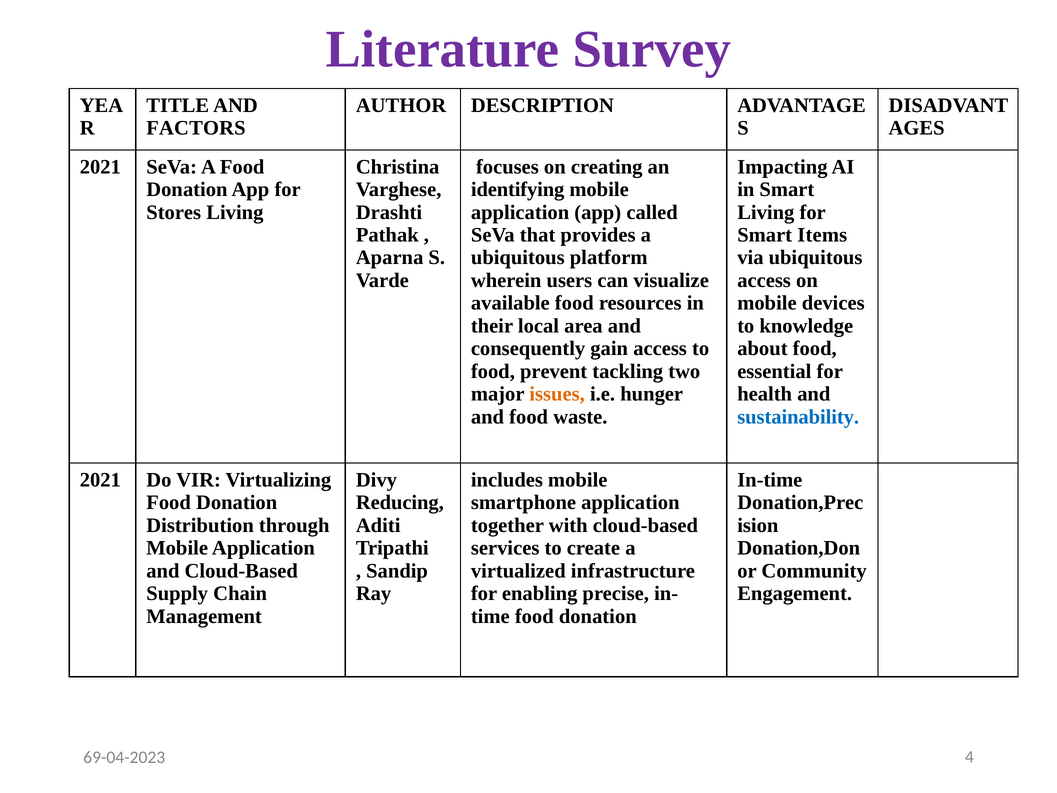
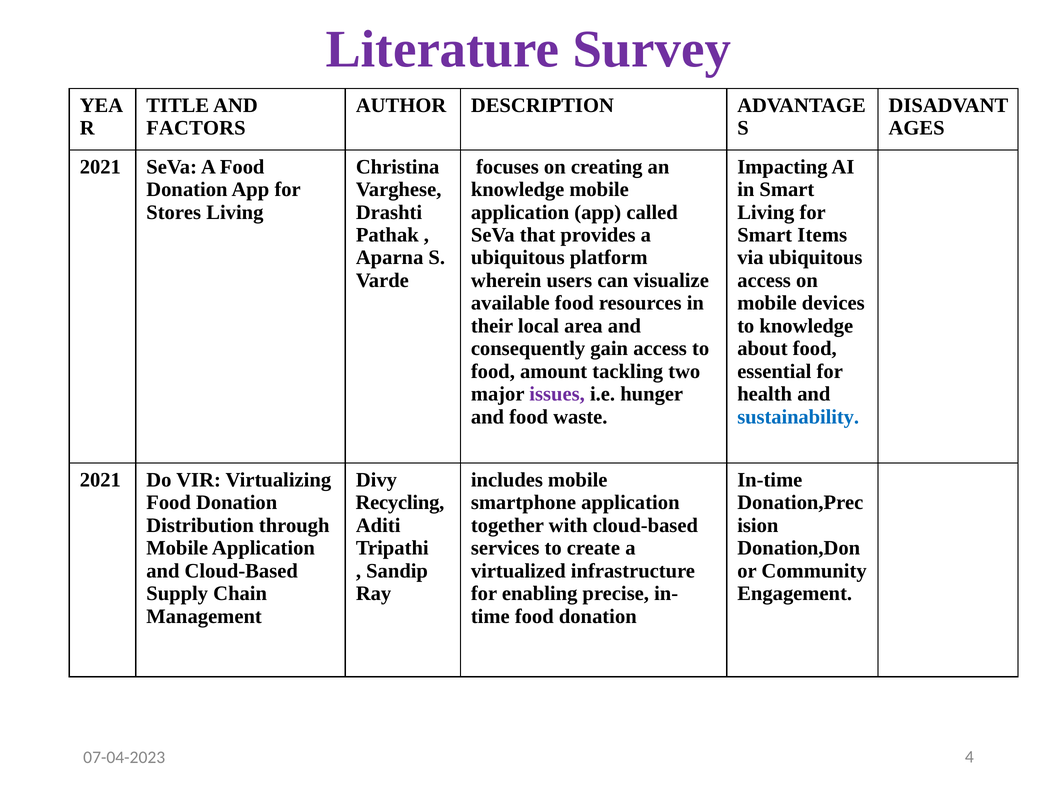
identifying at (518, 189): identifying -> knowledge
prevent: prevent -> amount
issues colour: orange -> purple
Reducing: Reducing -> Recycling
69-04-2023: 69-04-2023 -> 07-04-2023
